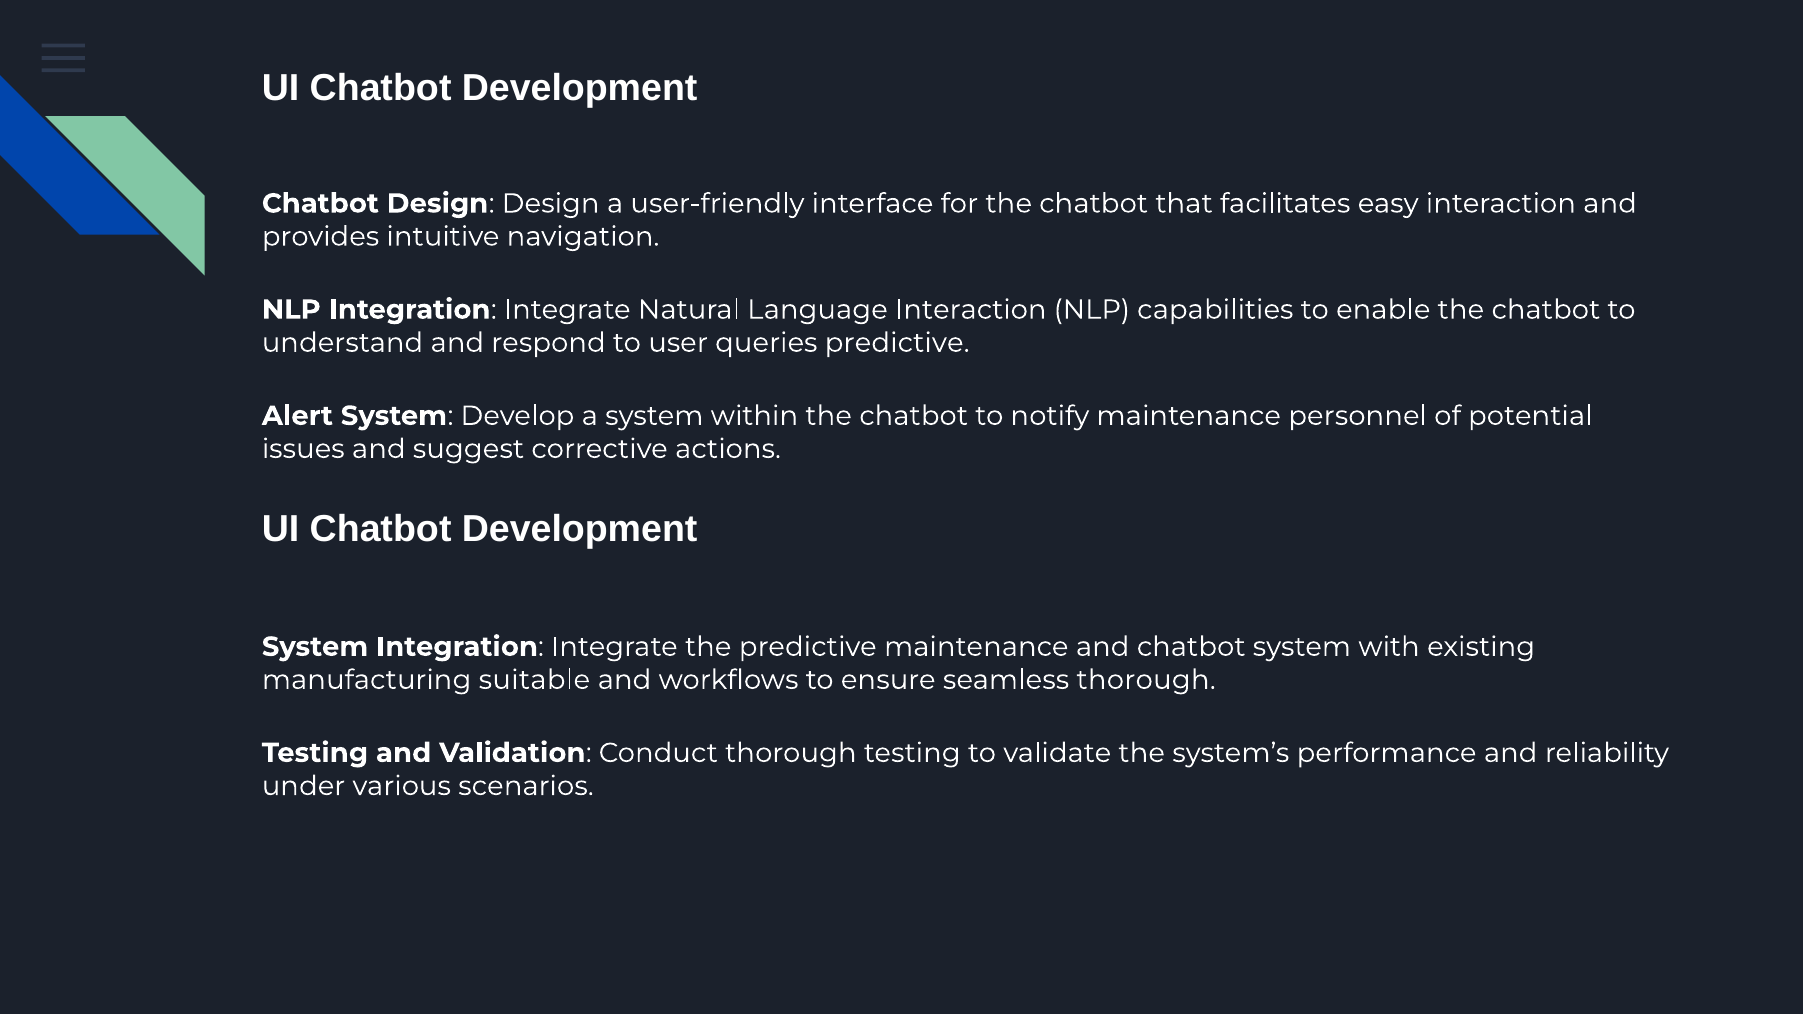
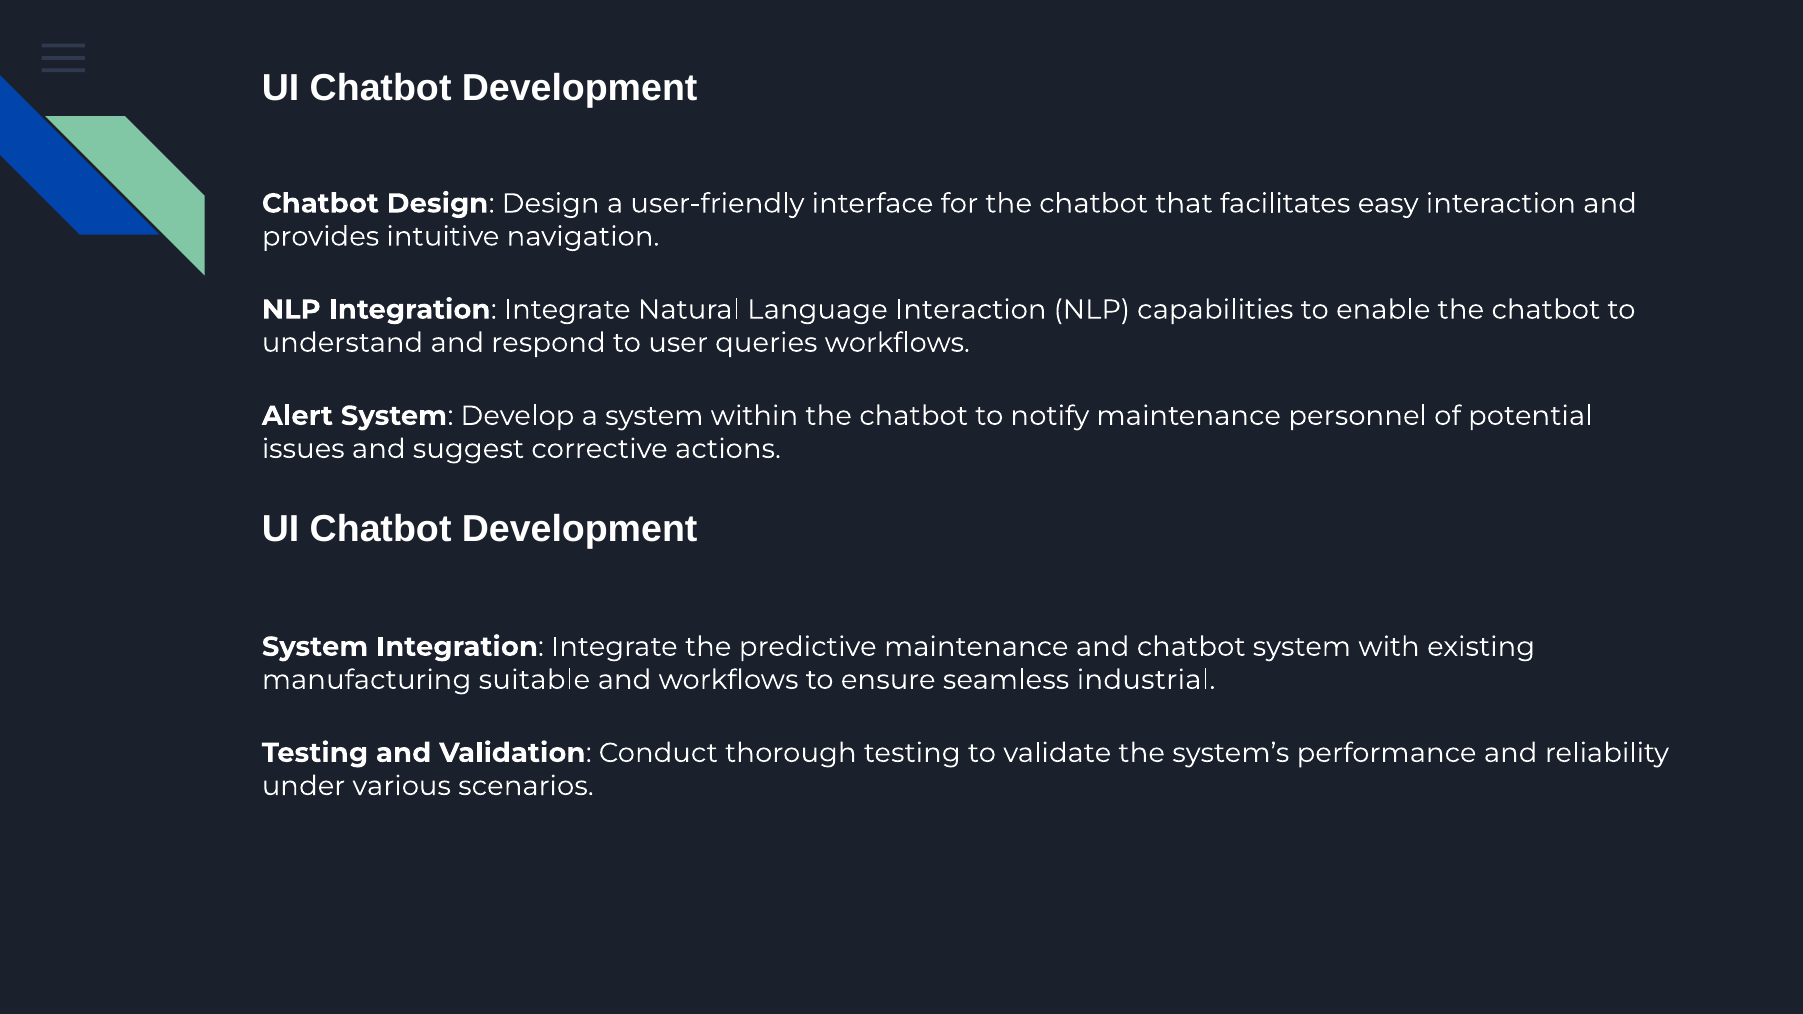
queries predictive: predictive -> workflows
seamless thorough: thorough -> industrial
